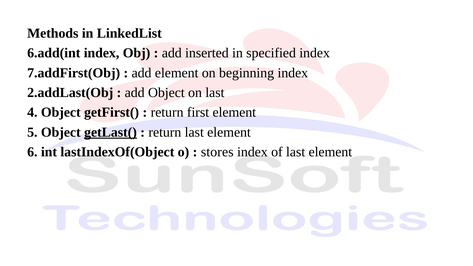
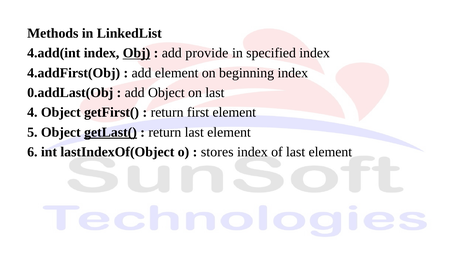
6.add(int: 6.add(int -> 4.add(int
Obj underline: none -> present
inserted: inserted -> provide
7.addFirst(Obj: 7.addFirst(Obj -> 4.addFirst(Obj
2.addLast(Obj: 2.addLast(Obj -> 0.addLast(Obj
